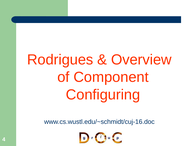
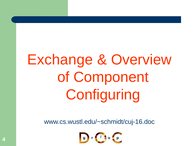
Rodrigues: Rodrigues -> Exchange
